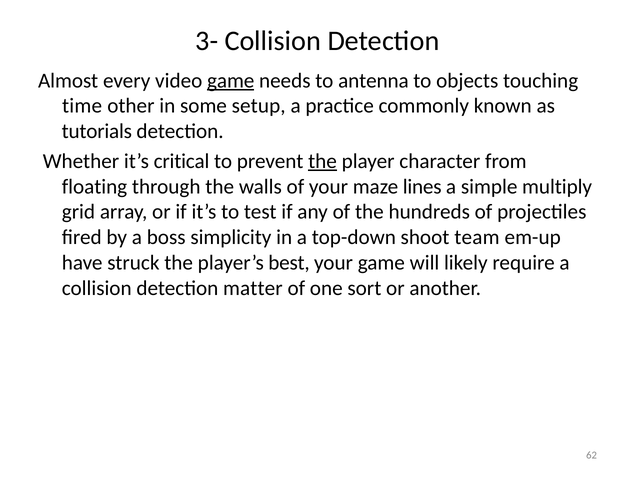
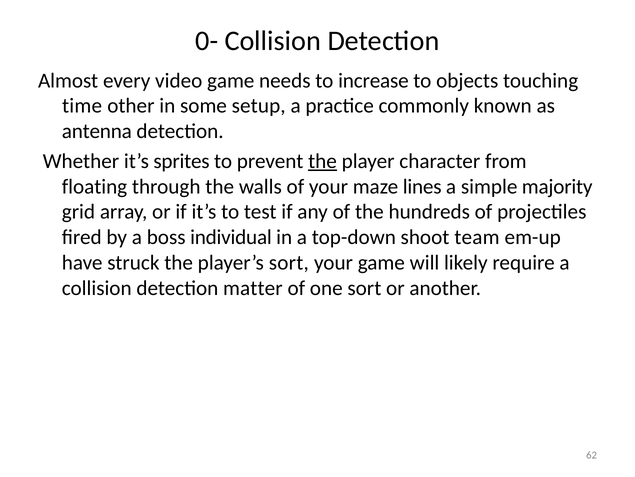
3-: 3- -> 0-
game at (231, 80) underline: present -> none
antenna: antenna -> increase
tutorials: tutorials -> antenna
critical: critical -> sprites
multiply: multiply -> majority
simplicity: simplicity -> individual
player’s best: best -> sort
